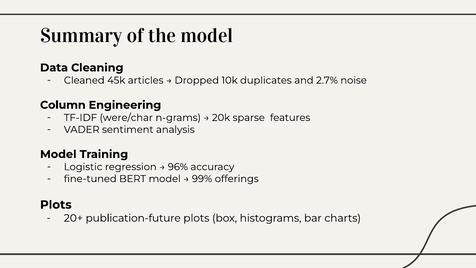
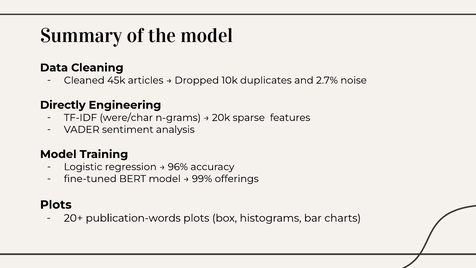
Column: Column -> Directly
publication-future: publication-future -> publication-words
